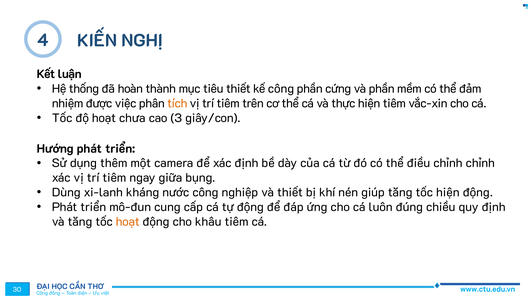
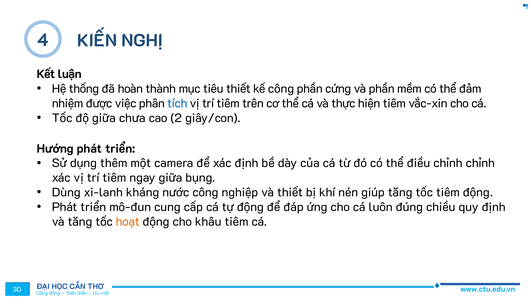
tích colour: orange -> blue
độ hoạt: hoạt -> giữa
3: 3 -> 2
tốc hiện: hiện -> tiêm
